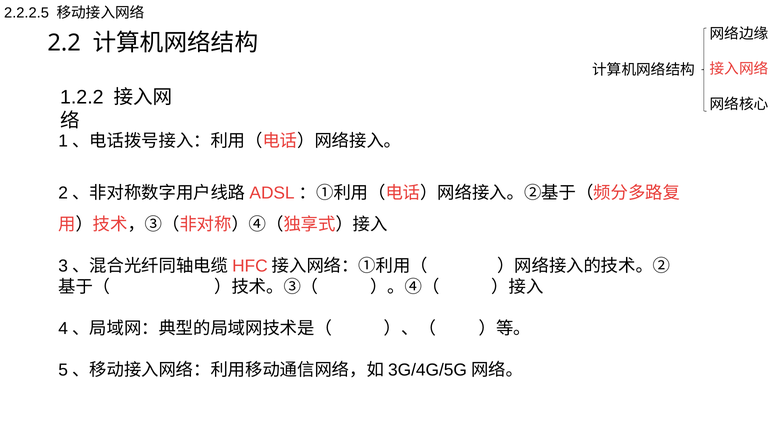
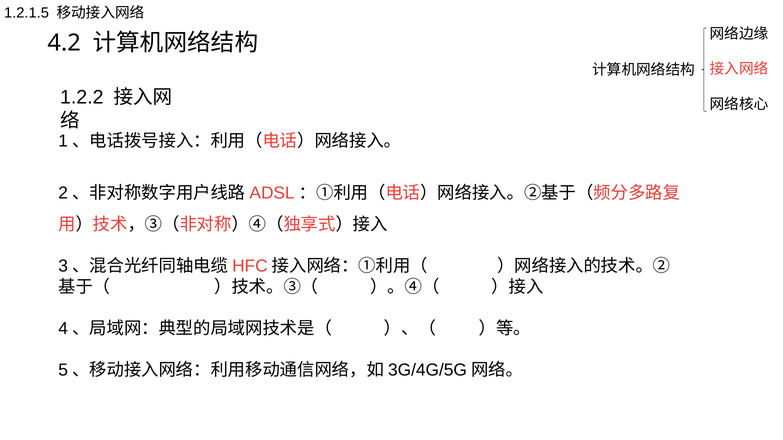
2.2.2.5: 2.2.2.5 -> 1.2.1.5
2.2: 2.2 -> 4.2
